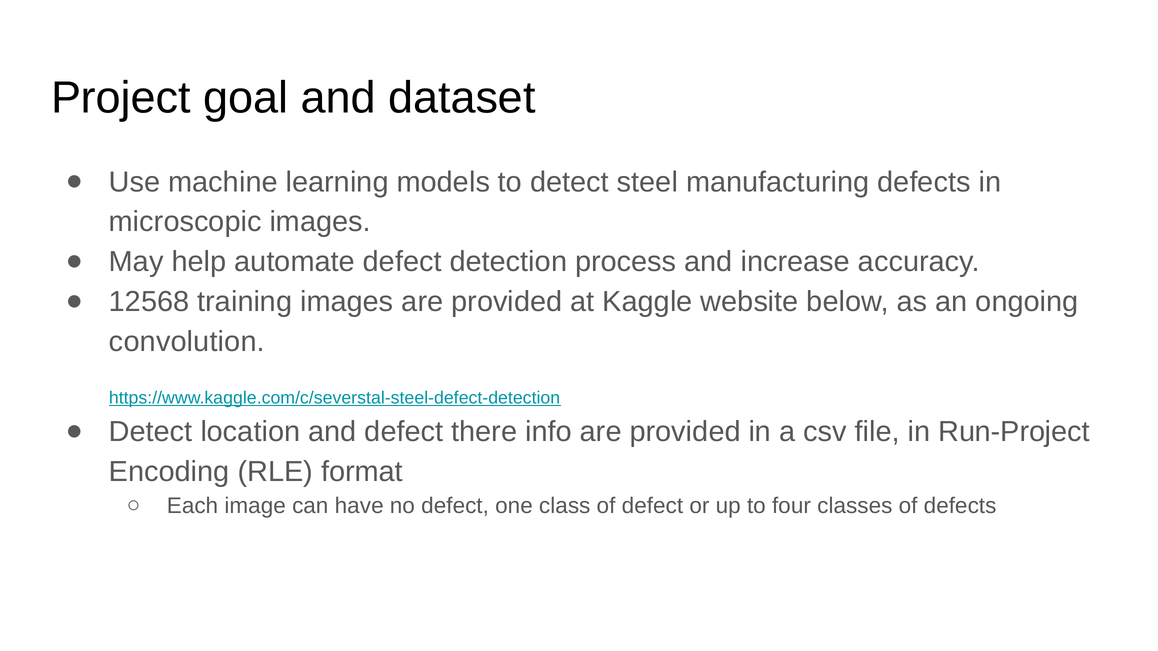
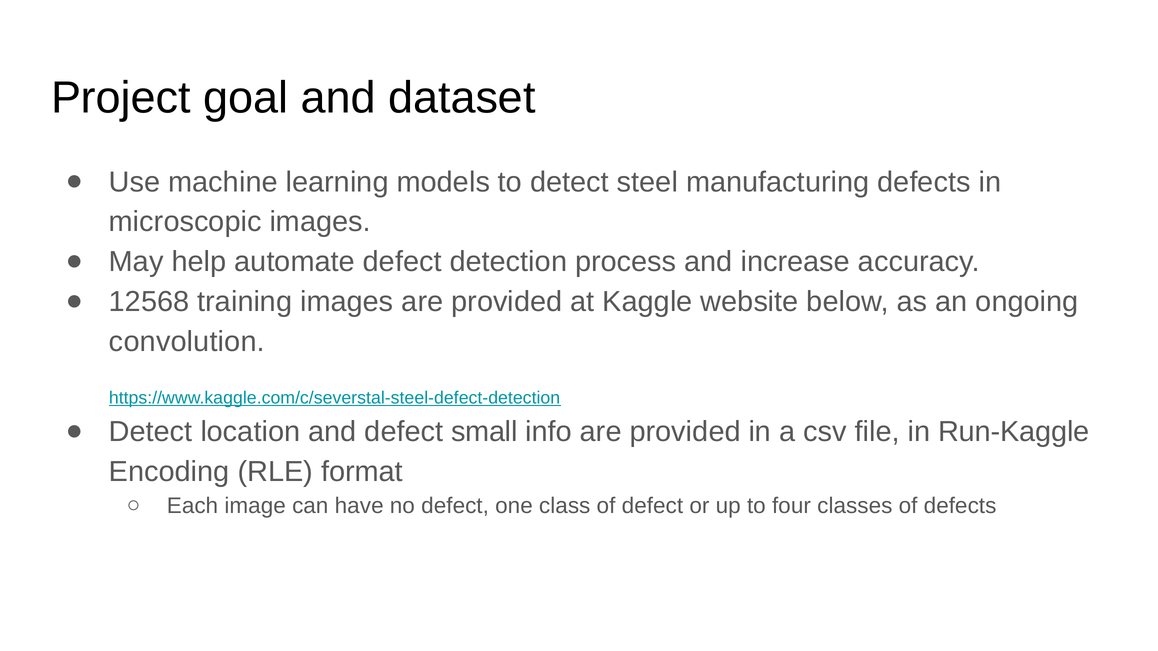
there: there -> small
Run-Project: Run-Project -> Run-Kaggle
